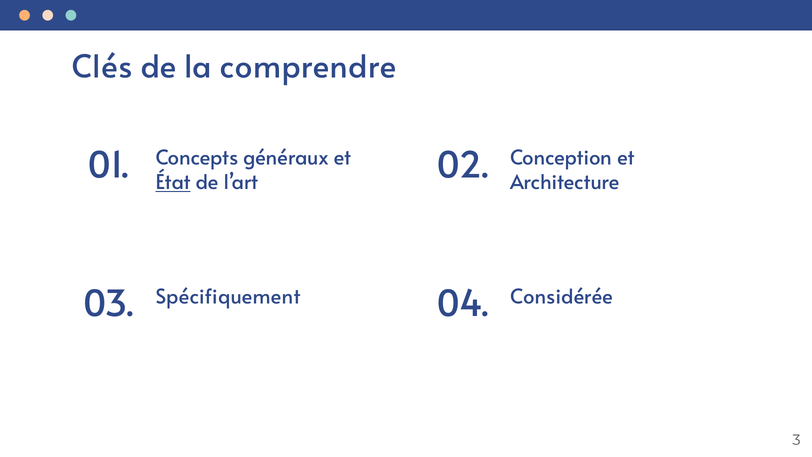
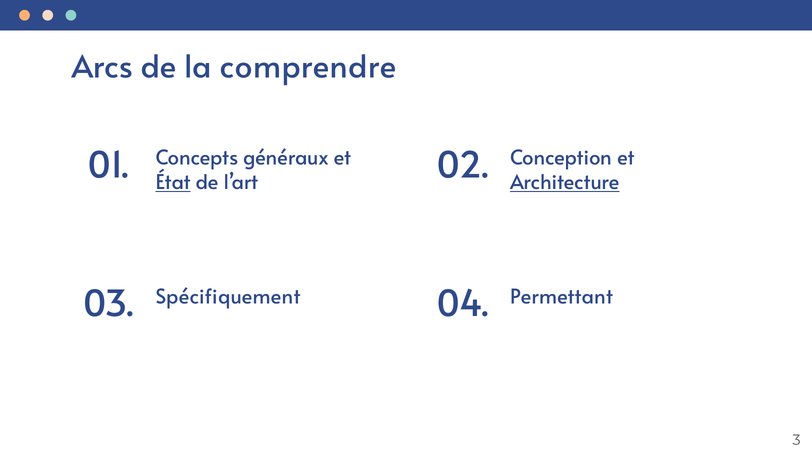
Clés: Clés -> Arcs
Architecture underline: none -> present
Considérée: Considérée -> Permettant
